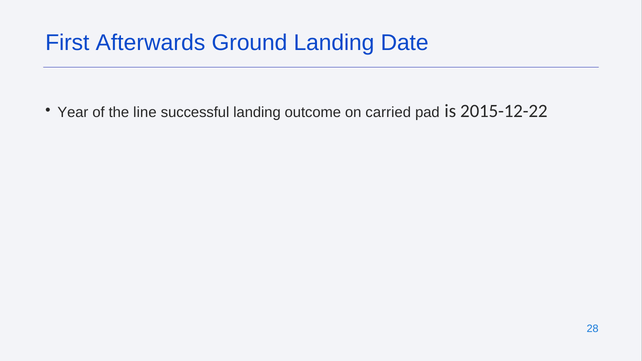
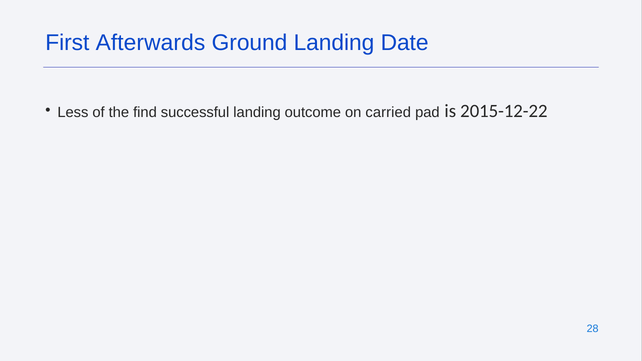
Year: Year -> Less
line: line -> find
